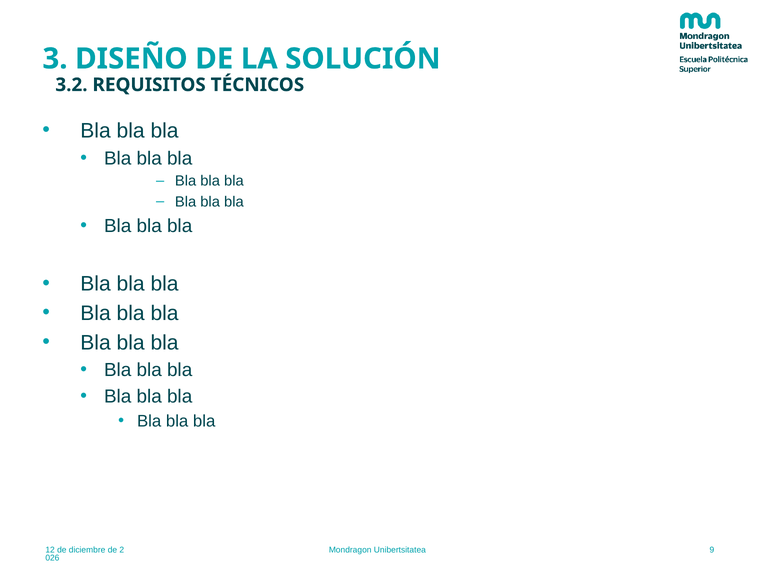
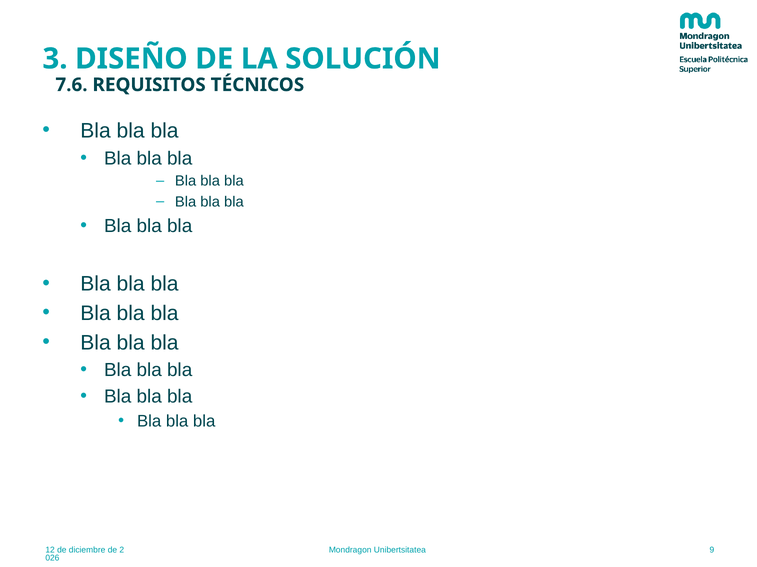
3.2: 3.2 -> 7.6
